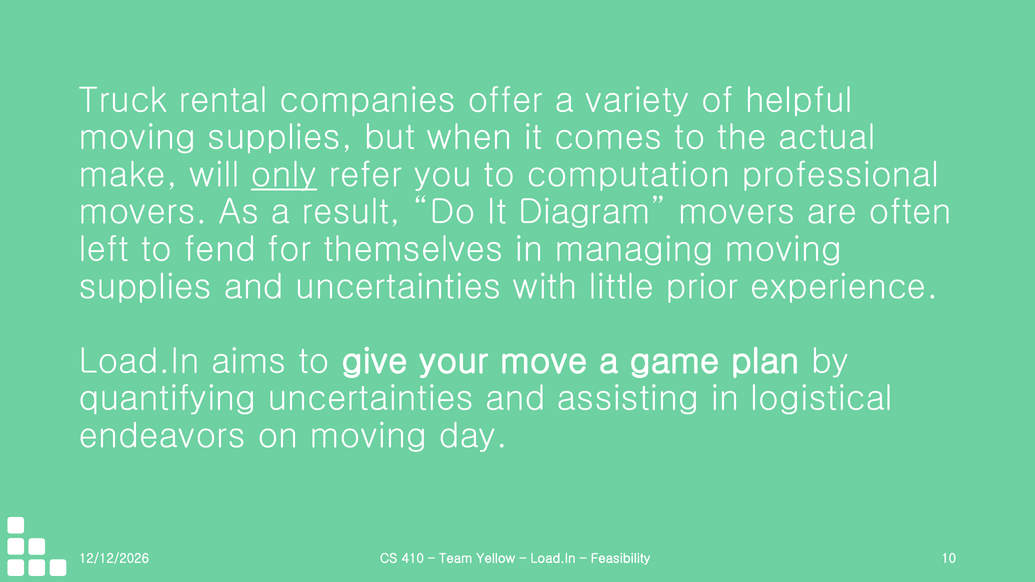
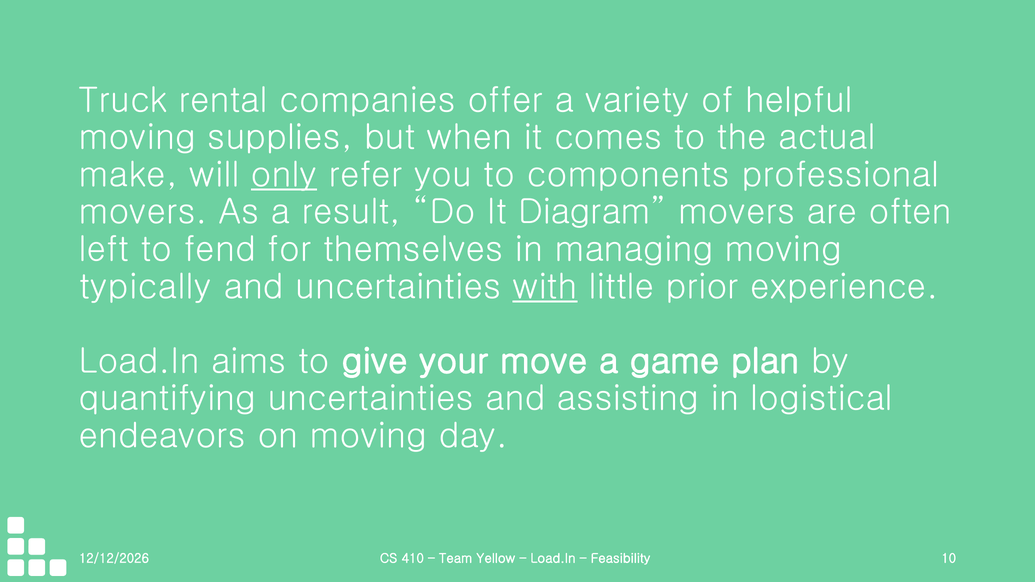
computation: computation -> components
supplies at (146, 287): supplies -> typically
with underline: none -> present
